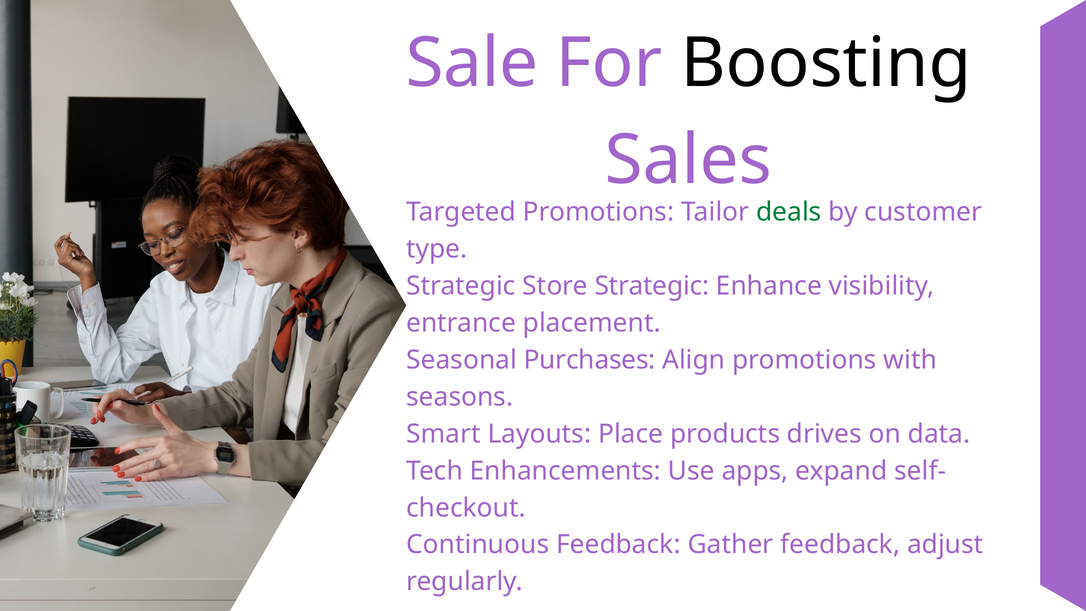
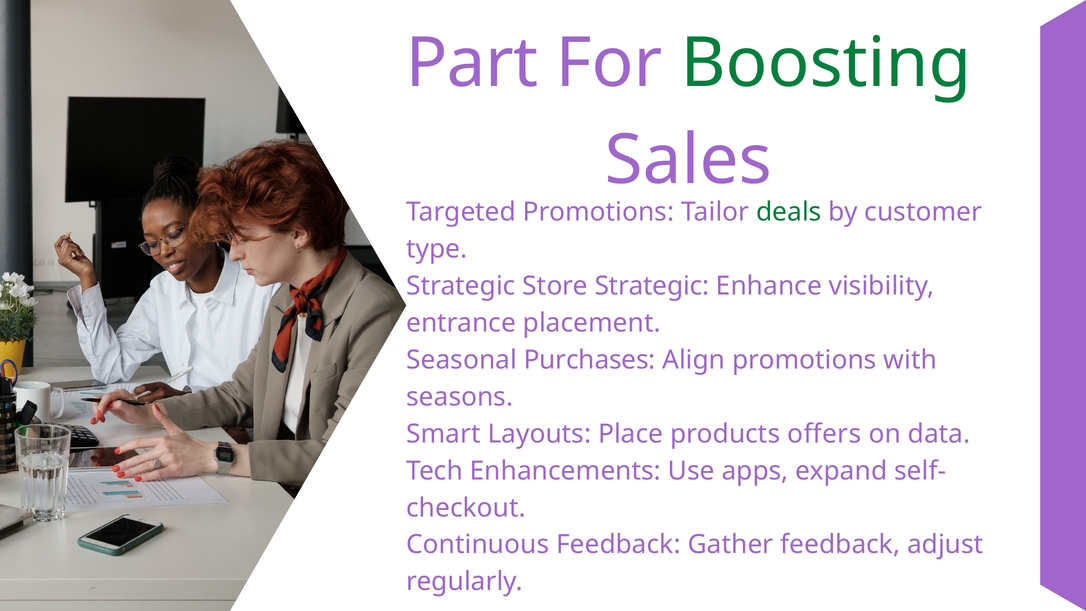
Sale: Sale -> Part
Boosting colour: black -> green
drives: drives -> offers
